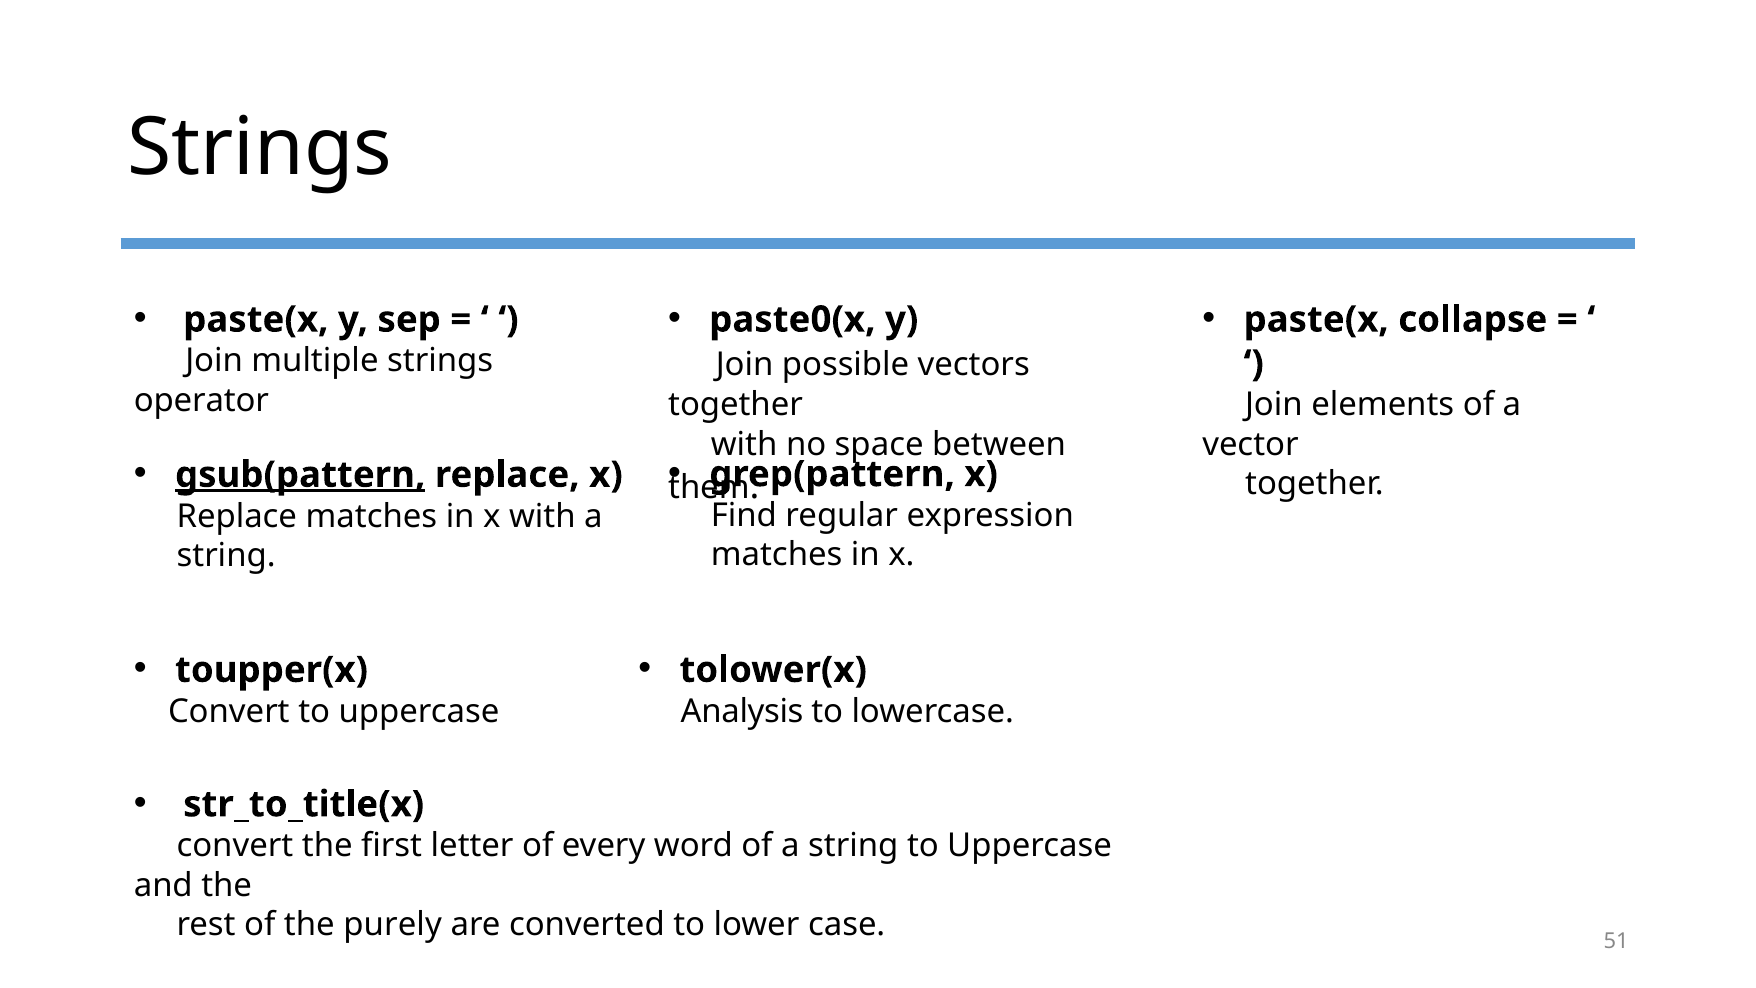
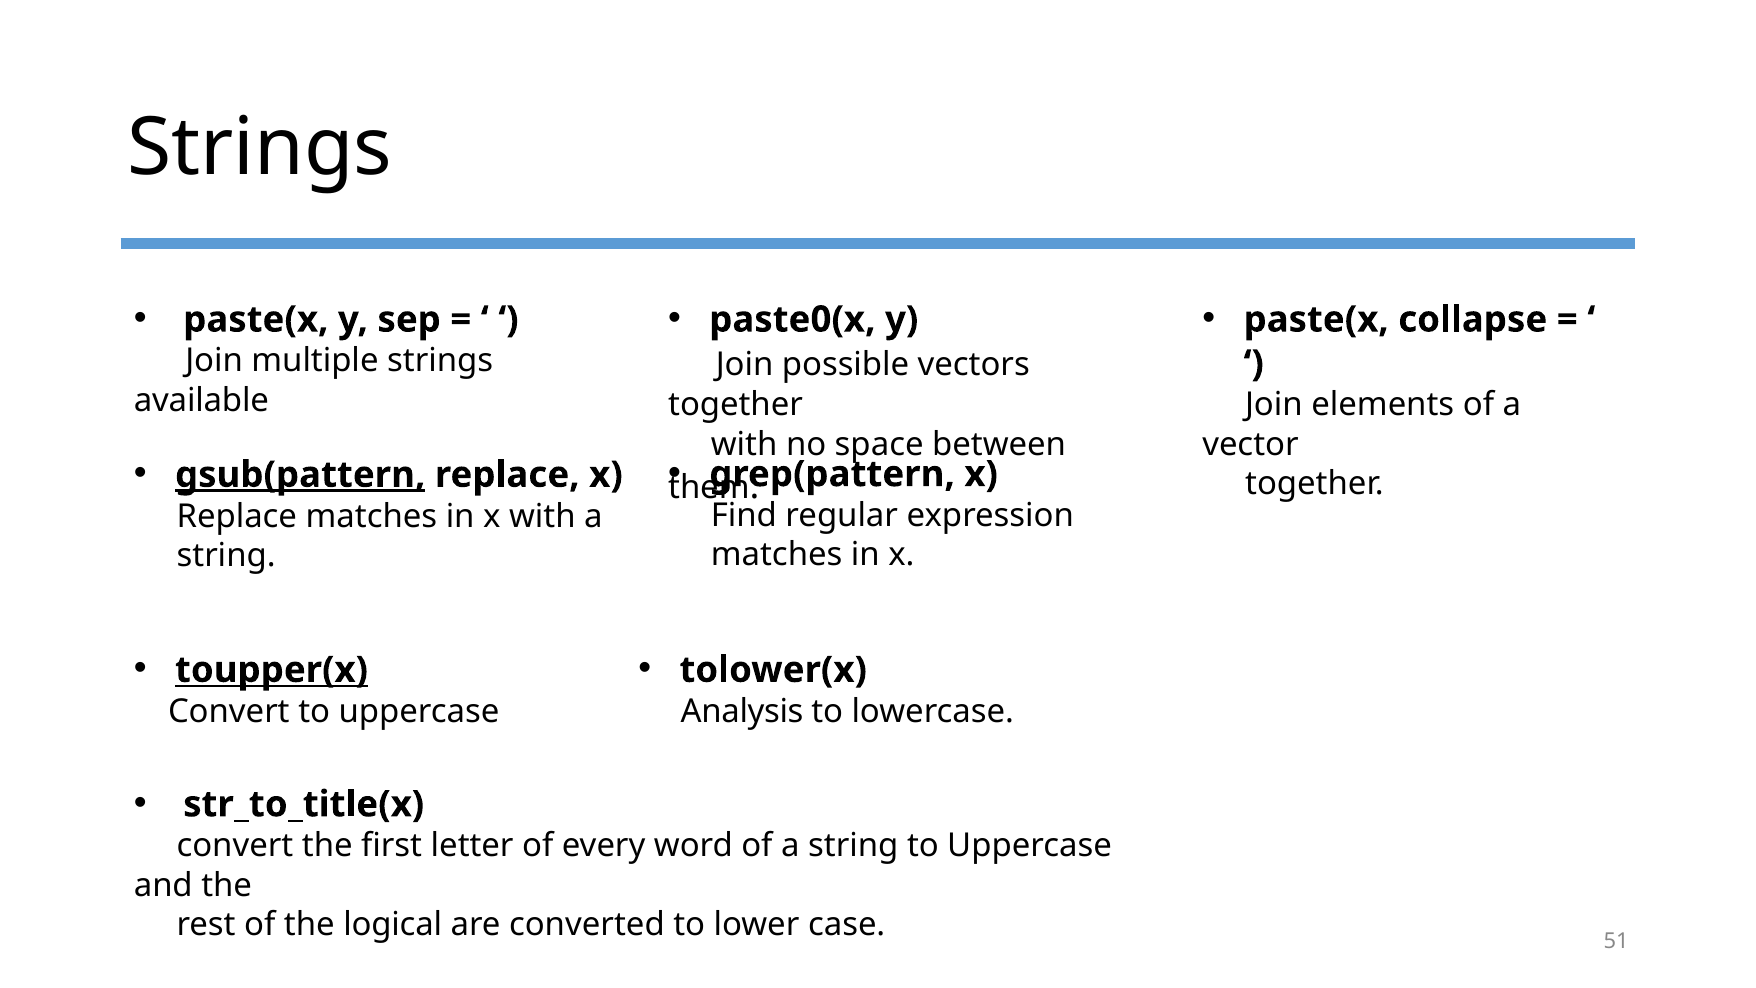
operator: operator -> available
toupper(x underline: none -> present
purely: purely -> logical
